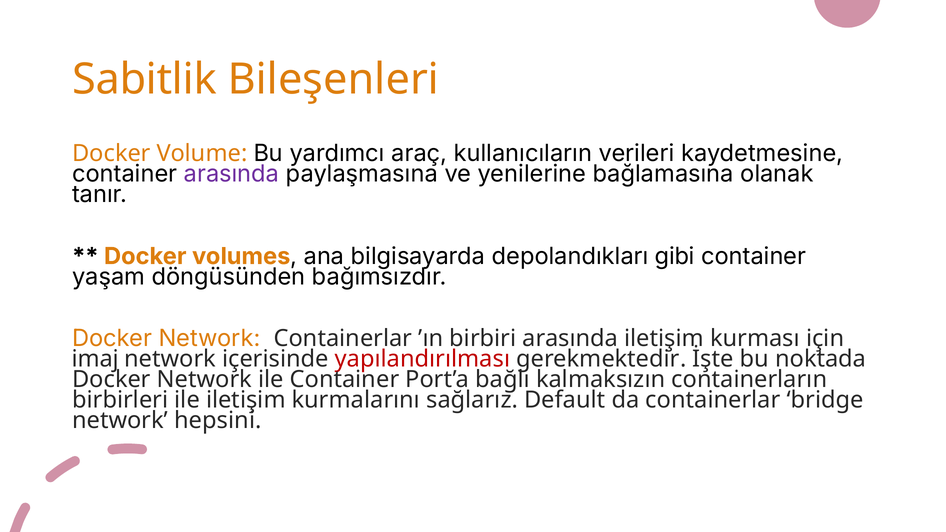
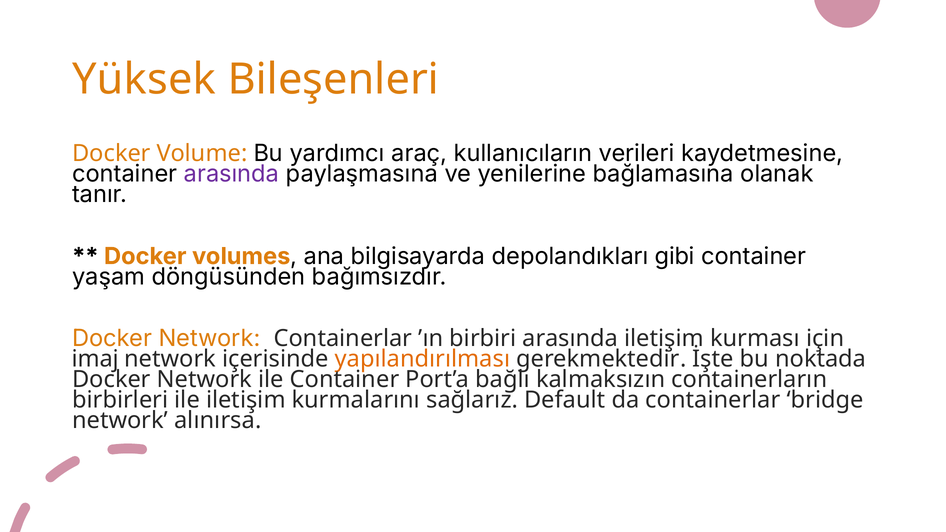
Sabitlik: Sabitlik -> Yüksek
yapılandırılması colour: red -> orange
hepsini: hepsini -> alınırsa
